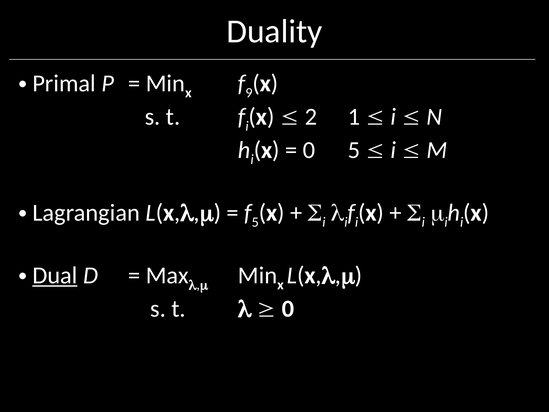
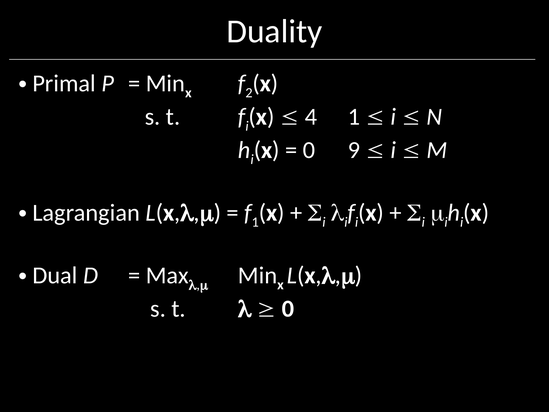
9: 9 -> 2
2: 2 -> 4
0 5: 5 -> 9
5 at (255, 222): 5 -> 1
Dual underline: present -> none
